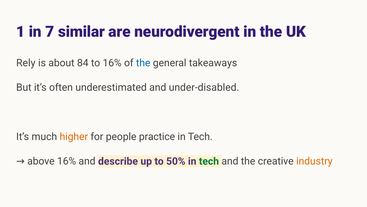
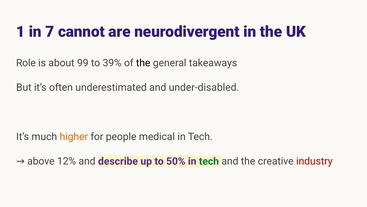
similar: similar -> cannot
Rely: Rely -> Role
84: 84 -> 99
to 16%: 16% -> 39%
the at (143, 63) colour: blue -> black
practice: practice -> medical
16% at (67, 161): 16% -> 12%
industry colour: orange -> red
